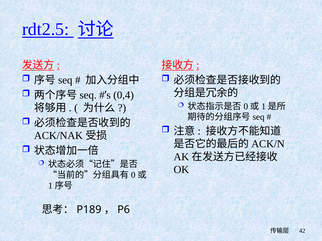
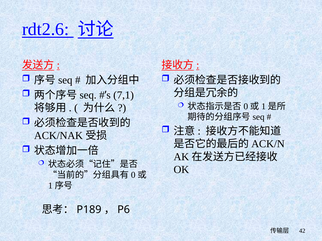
rdt2.5: rdt2.5 -> rdt2.6
0,4: 0,4 -> 7,1
